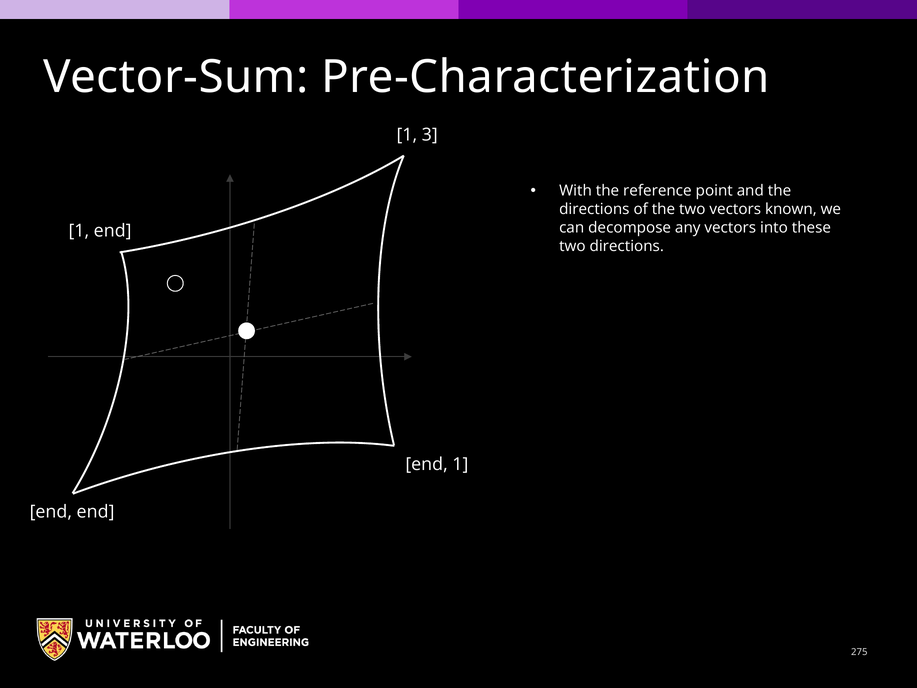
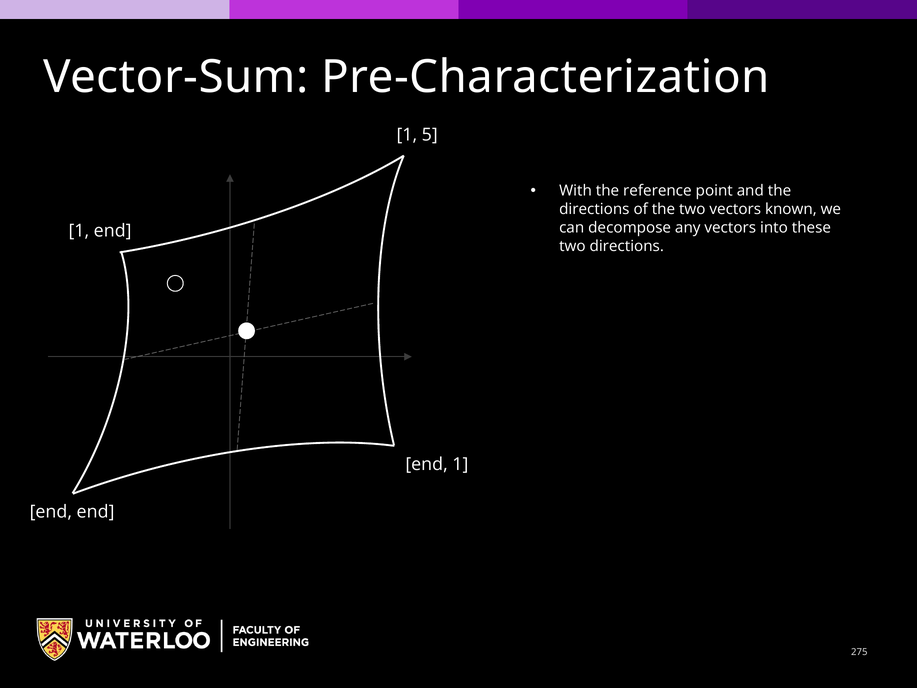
3: 3 -> 5
